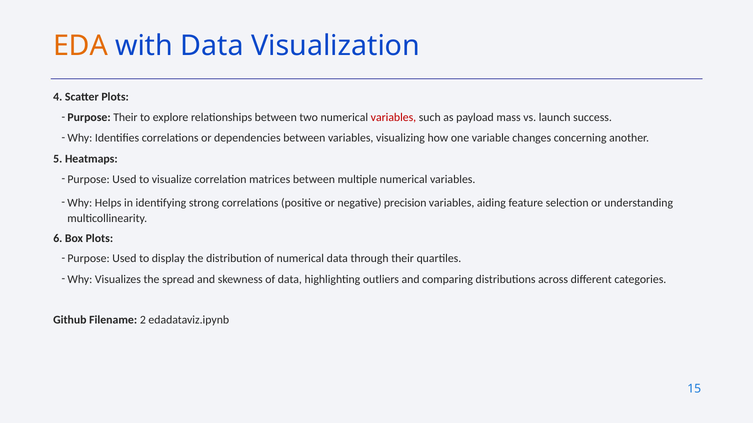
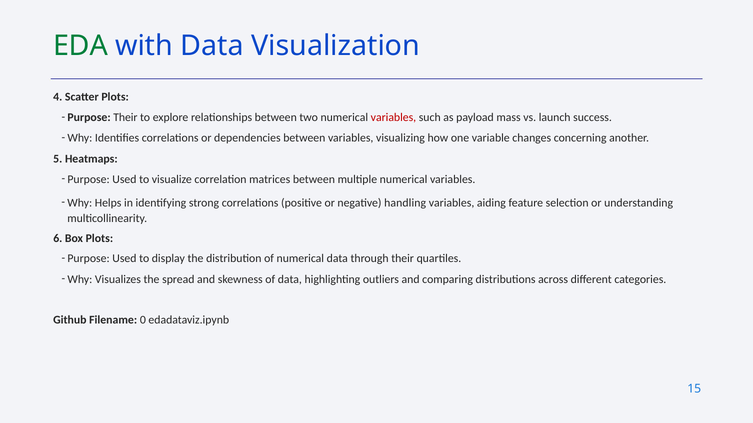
EDA colour: orange -> green
precision: precision -> handling
2: 2 -> 0
